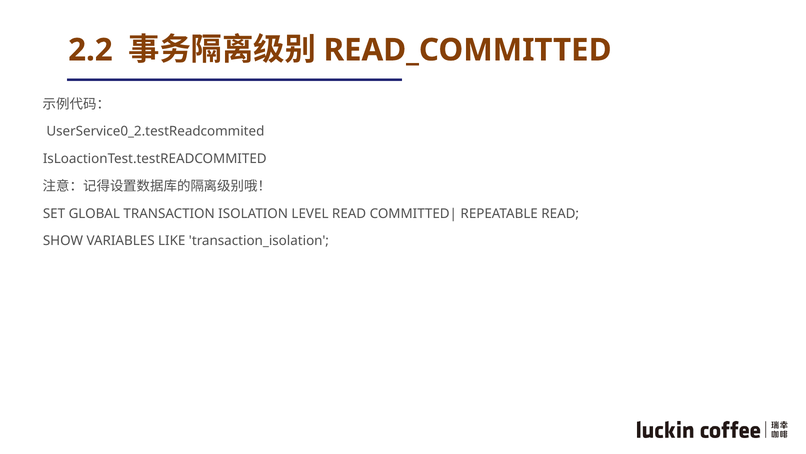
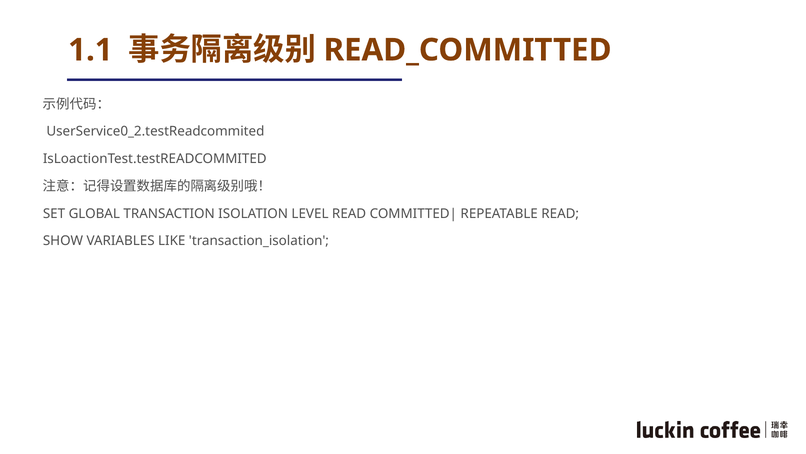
2.2: 2.2 -> 1.1
